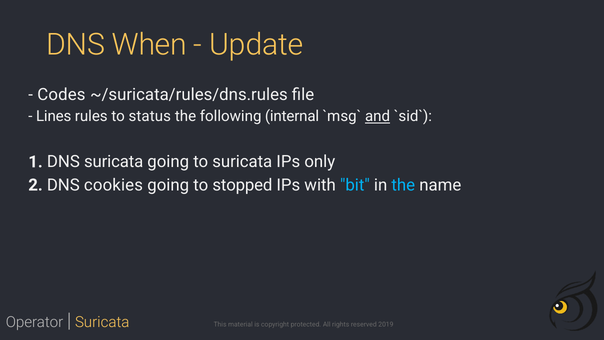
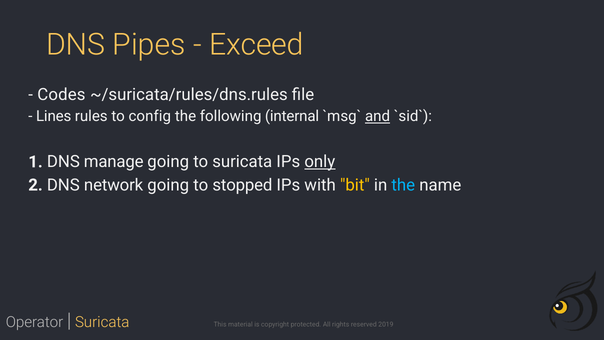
When: When -> Pipes
Update: Update -> Exceed
status: status -> config
DNS suricata: suricata -> manage
only underline: none -> present
cookies: cookies -> network
bit colour: light blue -> yellow
